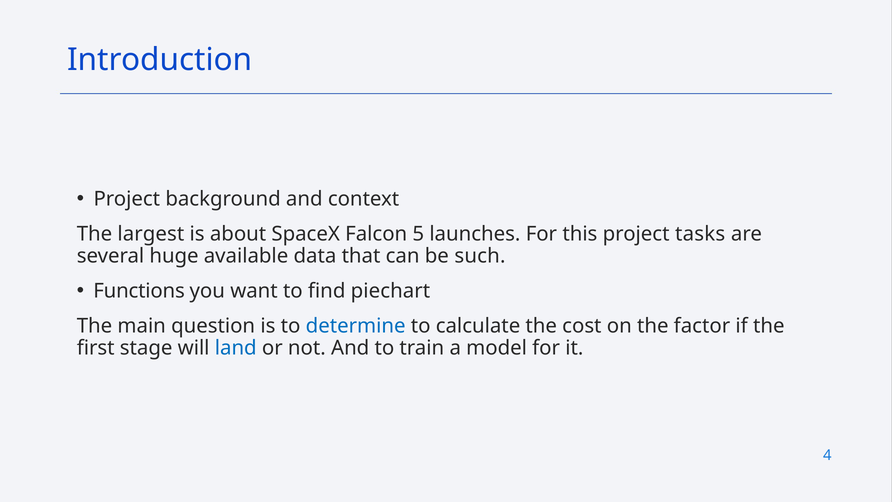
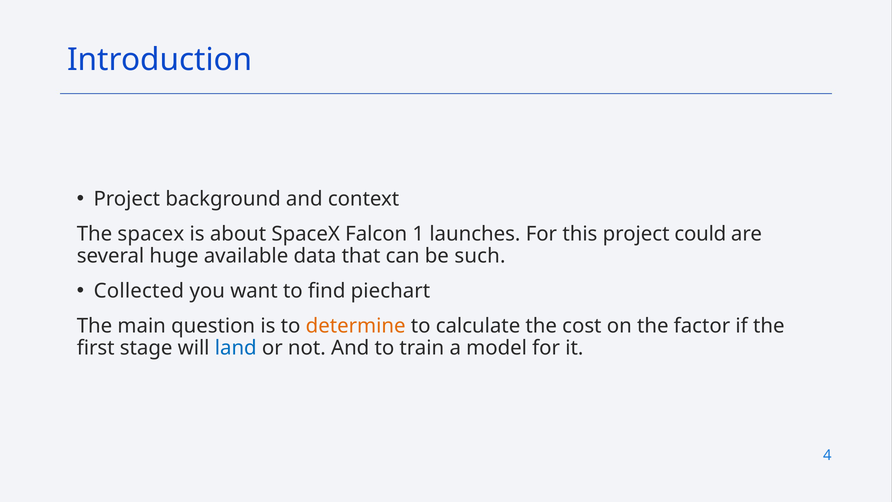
The largest: largest -> spacex
5: 5 -> 1
tasks: tasks -> could
Functions: Functions -> Collected
determine colour: blue -> orange
